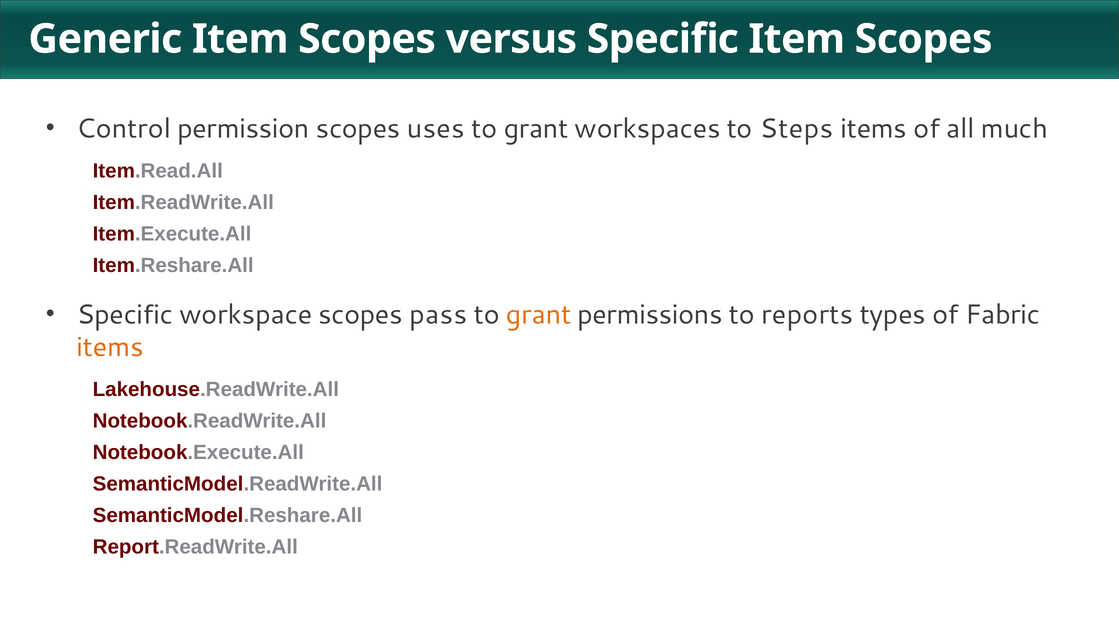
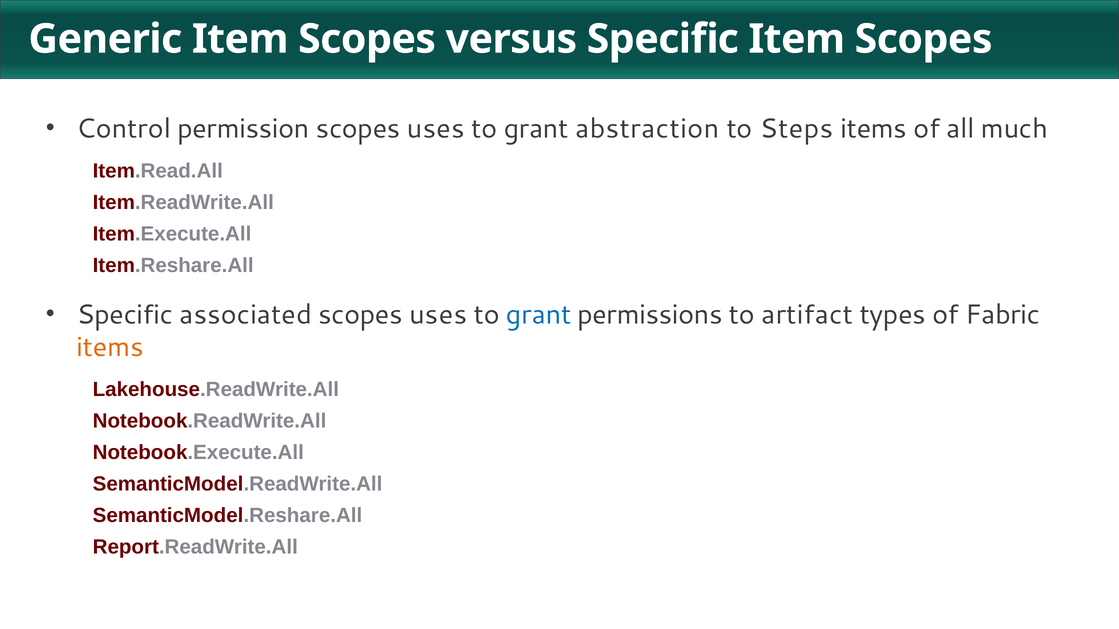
workspaces: workspaces -> abstraction
workspace: workspace -> associated
pass at (438, 315): pass -> uses
grant at (539, 315) colour: orange -> blue
reports: reports -> artifact
